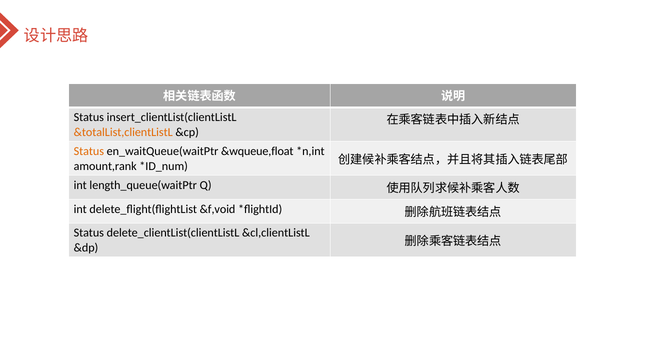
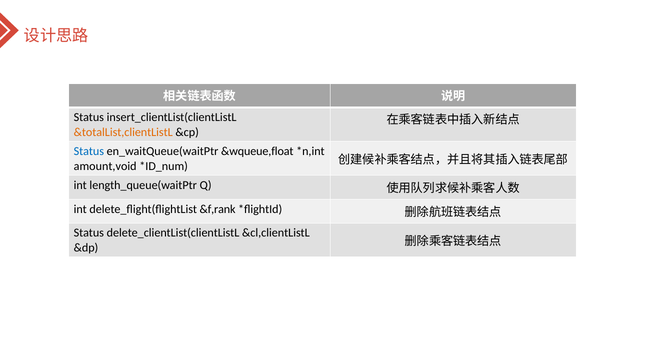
Status at (89, 151) colour: orange -> blue
amount,rank: amount,rank -> amount,void
&f,void: &f,void -> &f,rank
